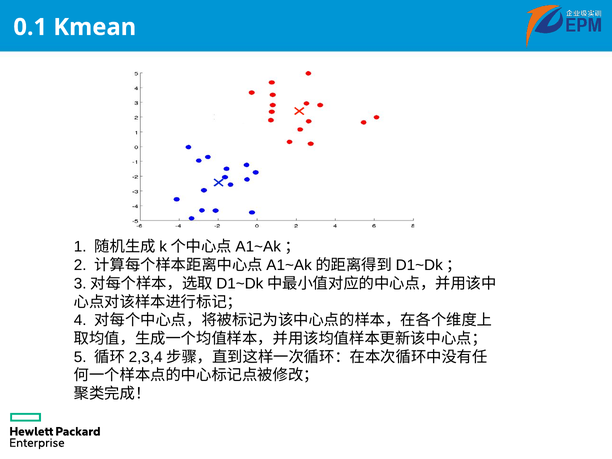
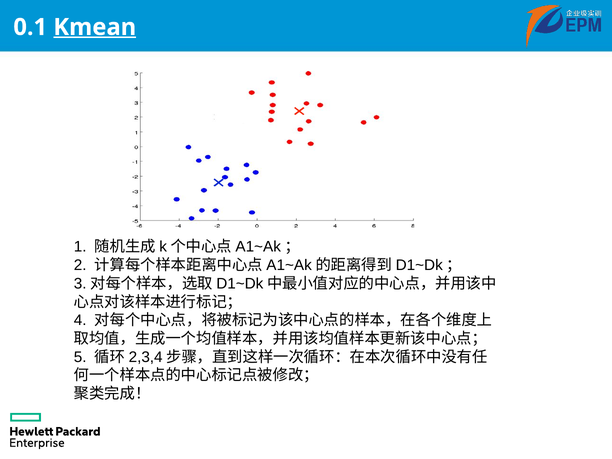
Kmean underline: none -> present
